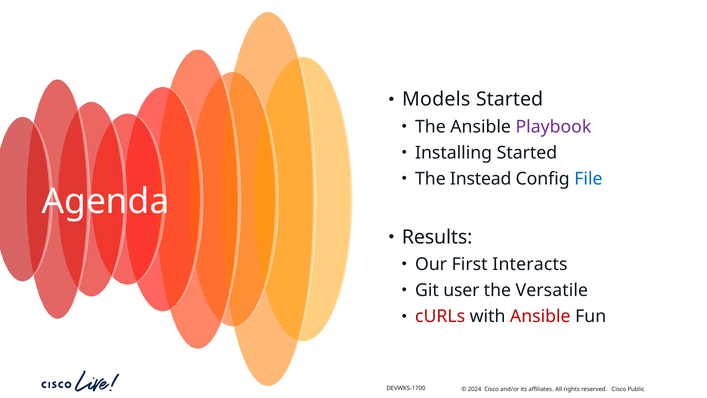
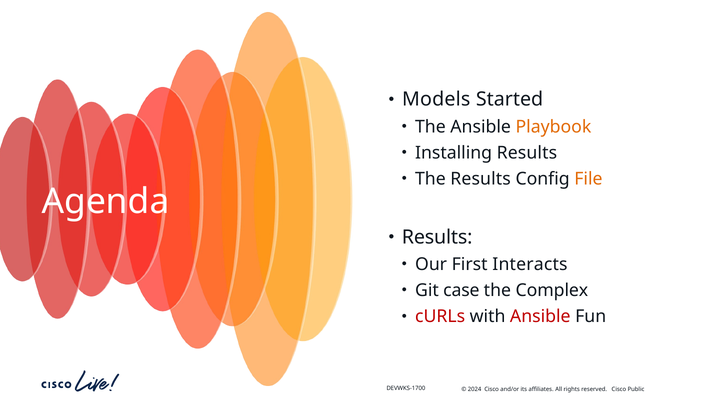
Playbook colour: purple -> orange
Installing Started: Started -> Results
The Instead: Instead -> Results
File colour: blue -> orange
user: user -> case
Versatile: Versatile -> Complex
